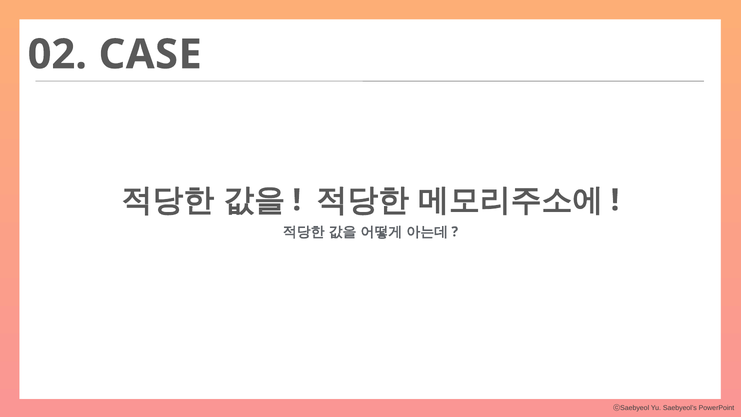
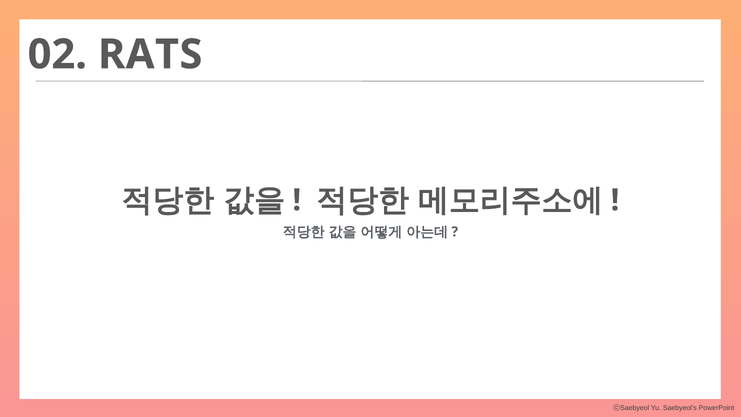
CASE: CASE -> RATS
